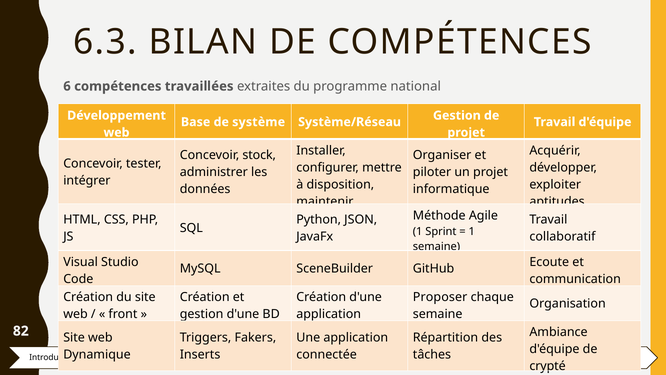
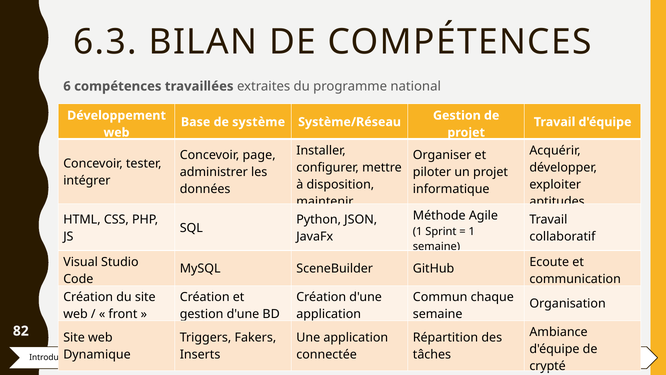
stock: stock -> page
Proposer: Proposer -> Commun
